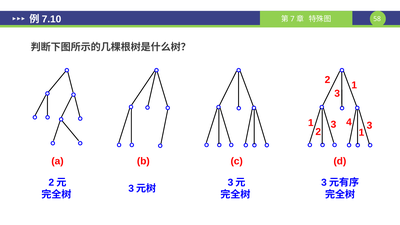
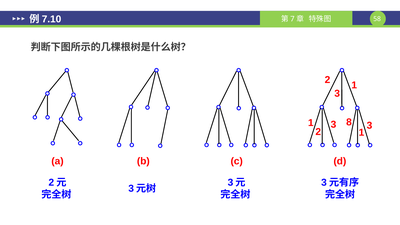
4: 4 -> 8
